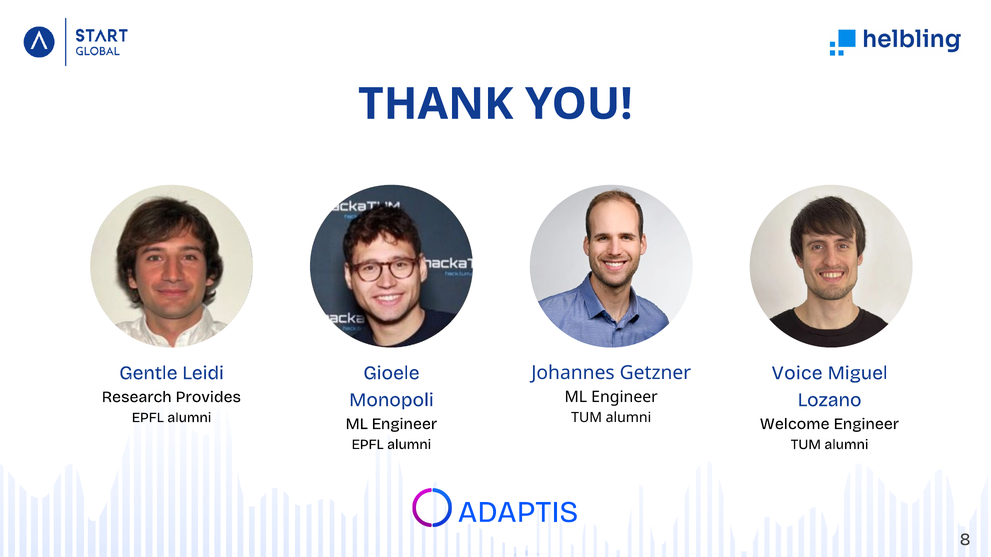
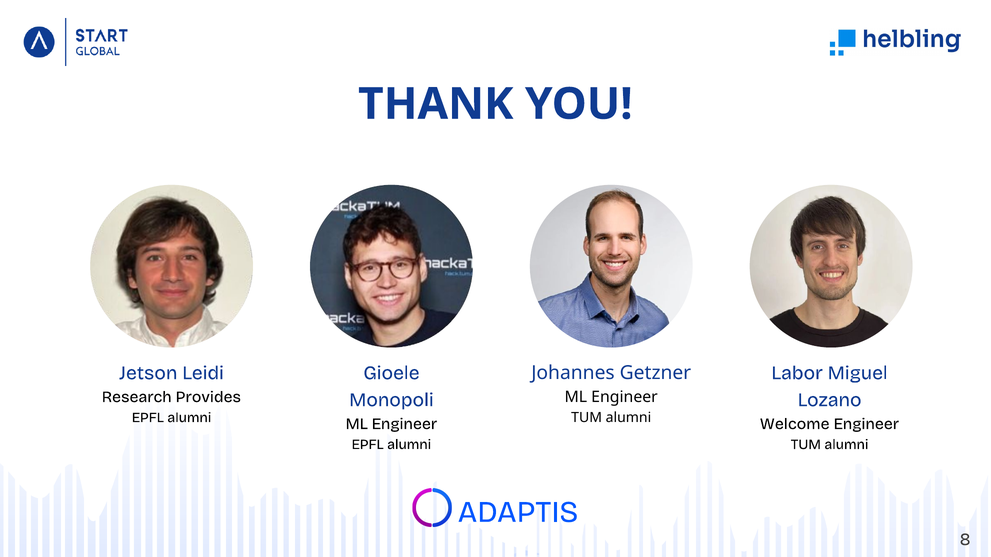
Gentle: Gentle -> Jetson
Voice: Voice -> Labor
